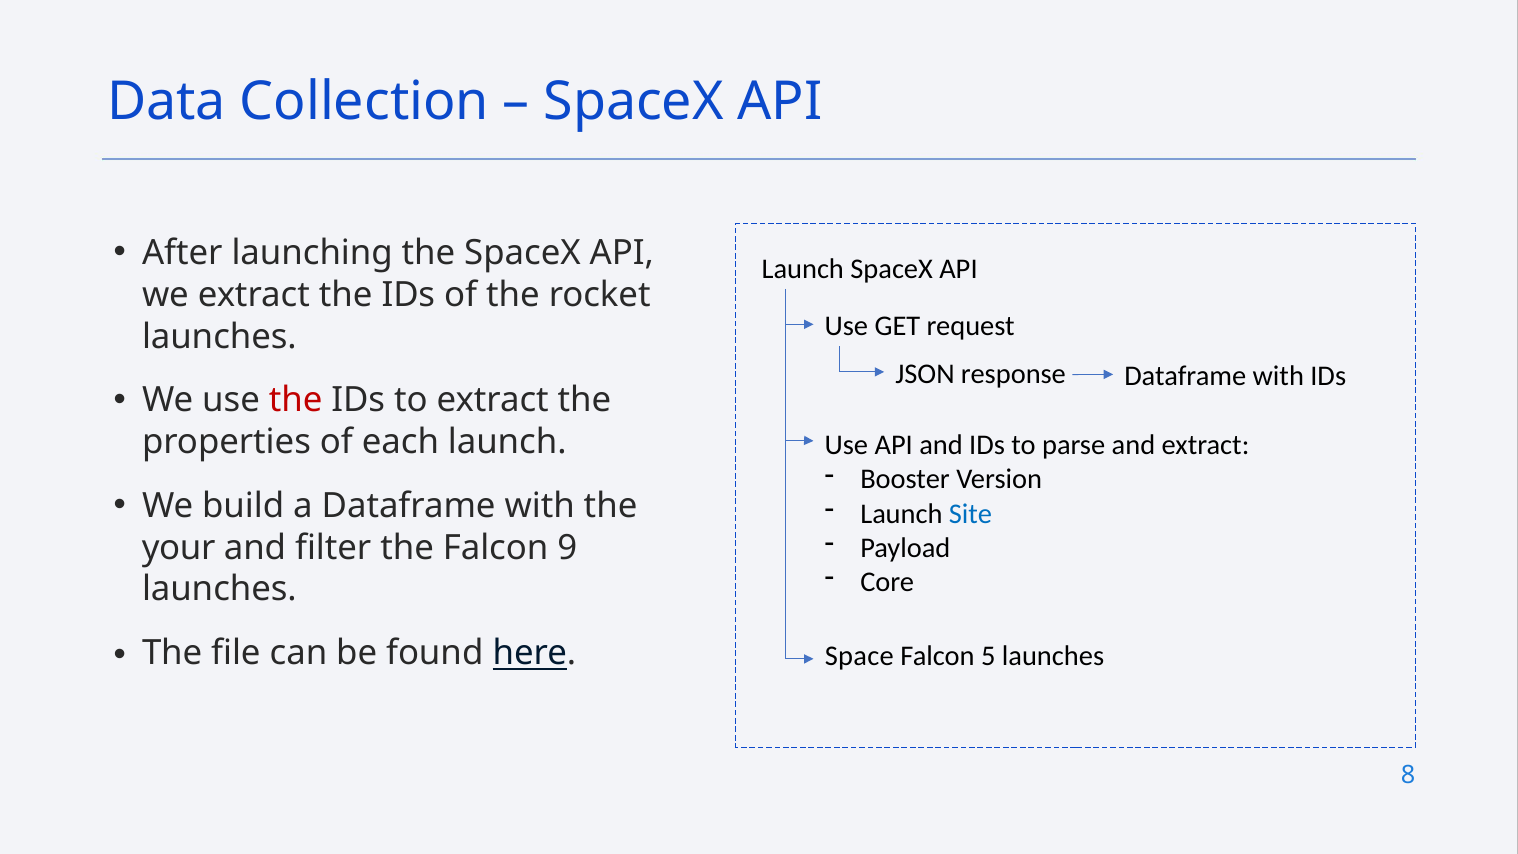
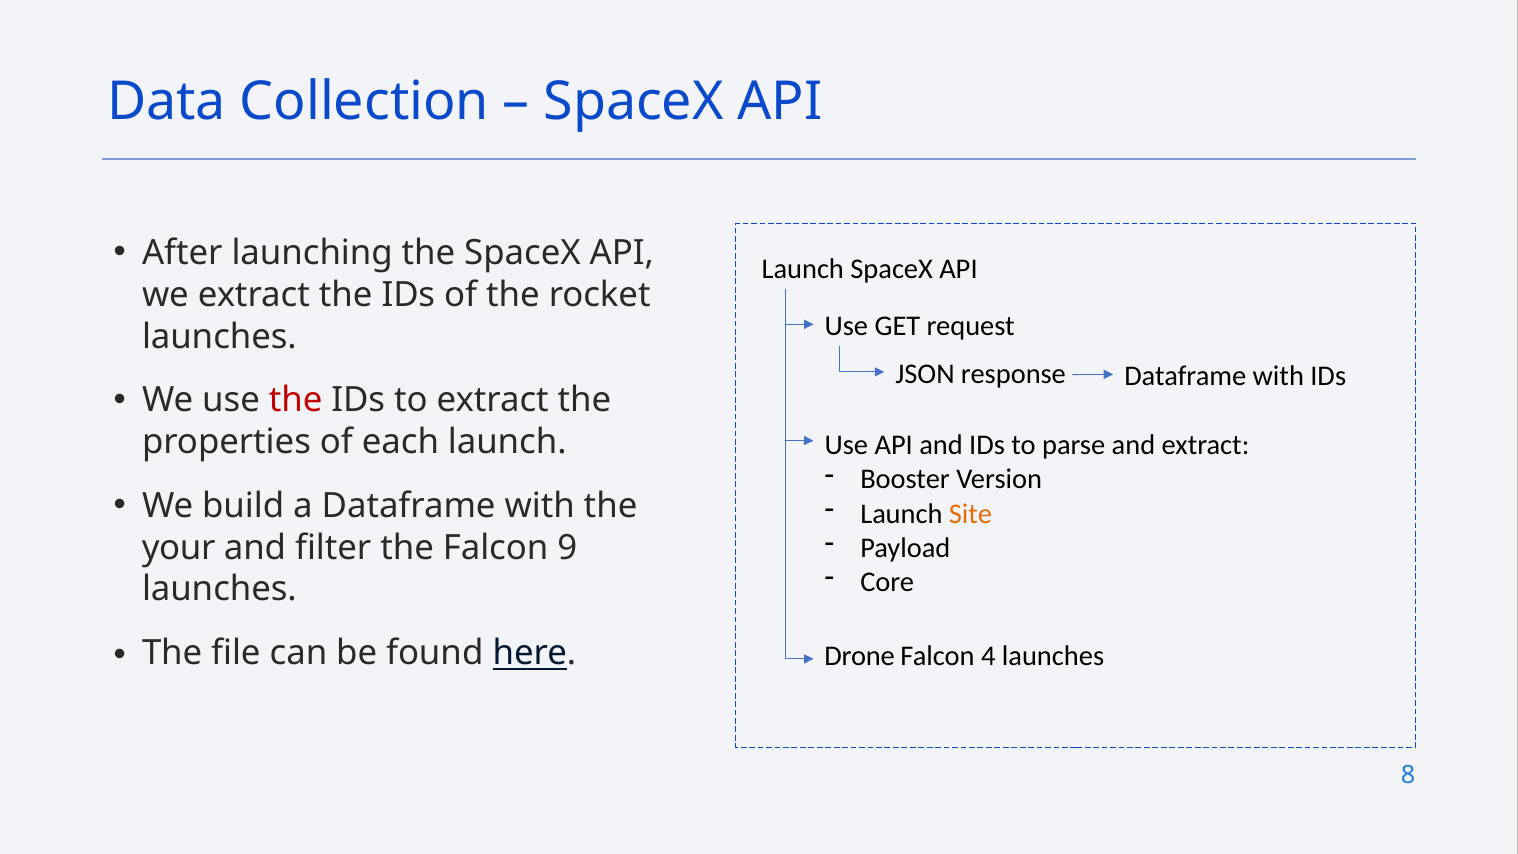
Site colour: blue -> orange
Space: Space -> Drone
5: 5 -> 4
